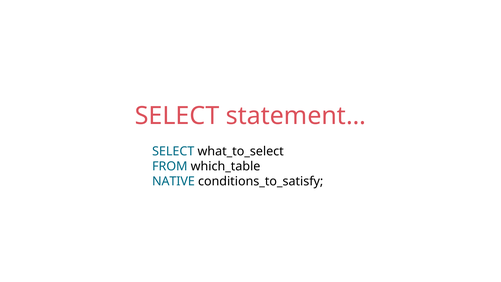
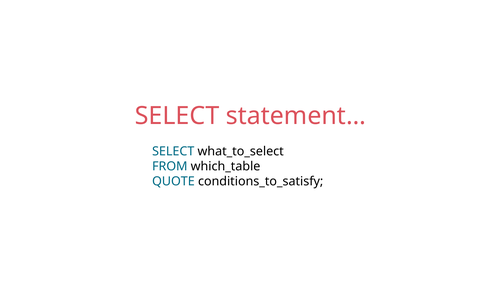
NATIVE: NATIVE -> QUOTE
